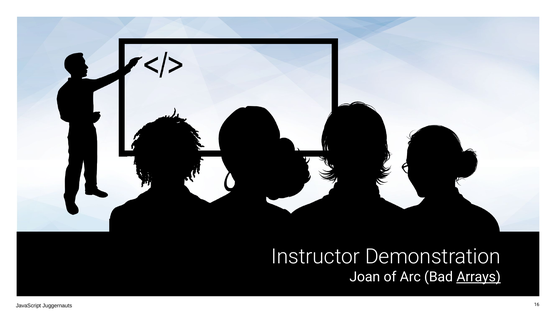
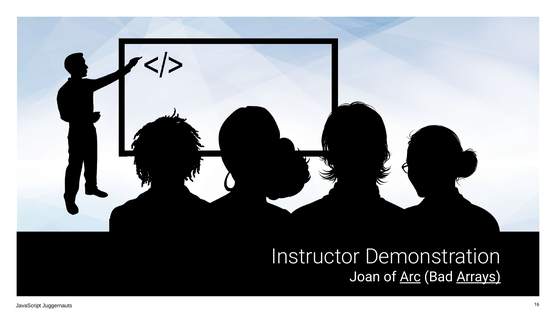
Arc underline: none -> present
